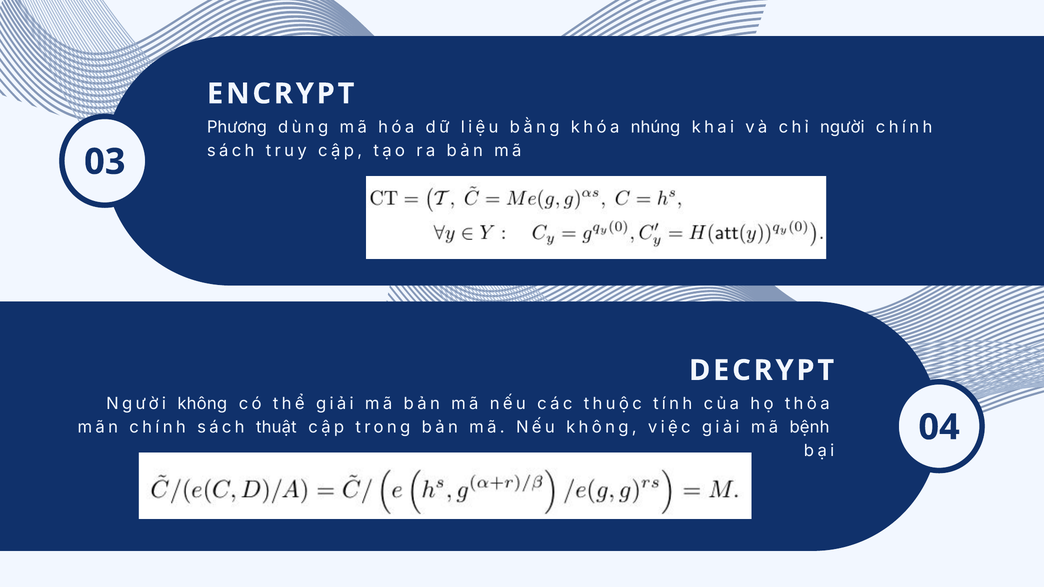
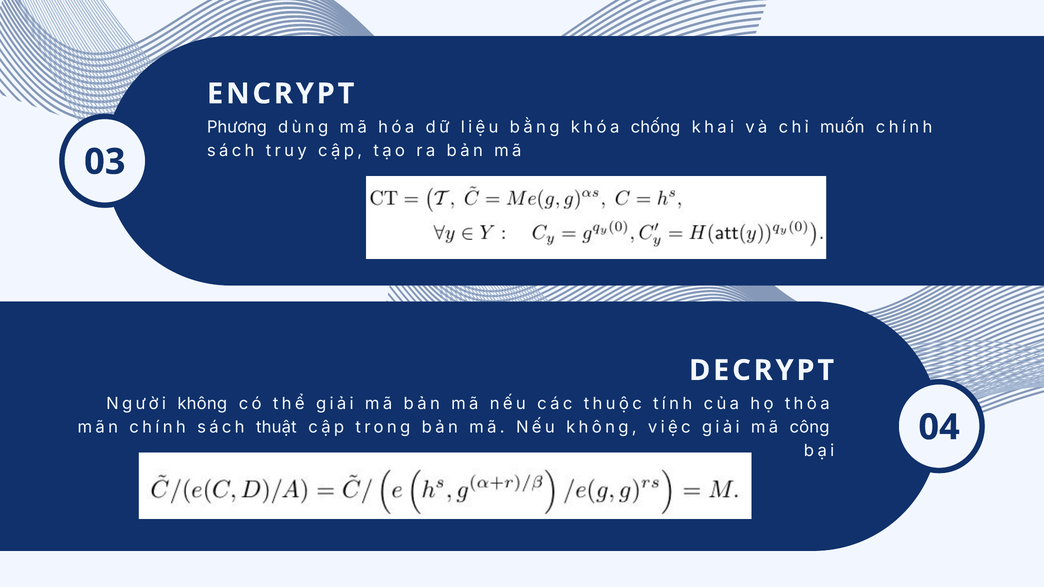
nhúng: nhúng -> chống
chỉ người: người -> muốn
bệnh: bệnh -> công
